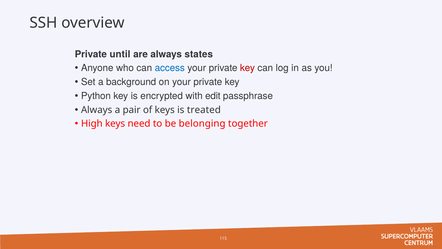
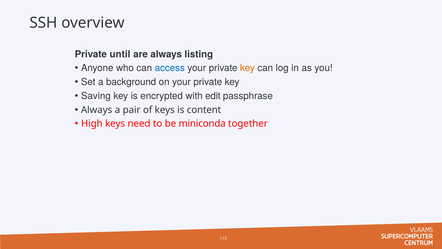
states: states -> listing
key at (247, 68) colour: red -> orange
Python: Python -> Saving
treated: treated -> content
belonging: belonging -> miniconda
